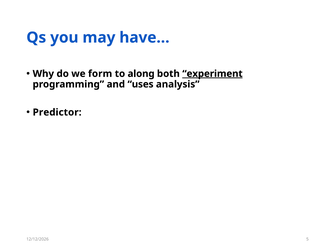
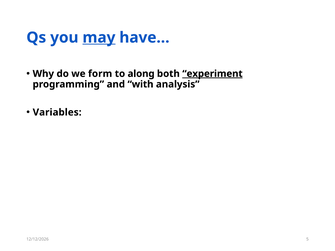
may underline: none -> present
uses: uses -> with
Predictor: Predictor -> Variables
